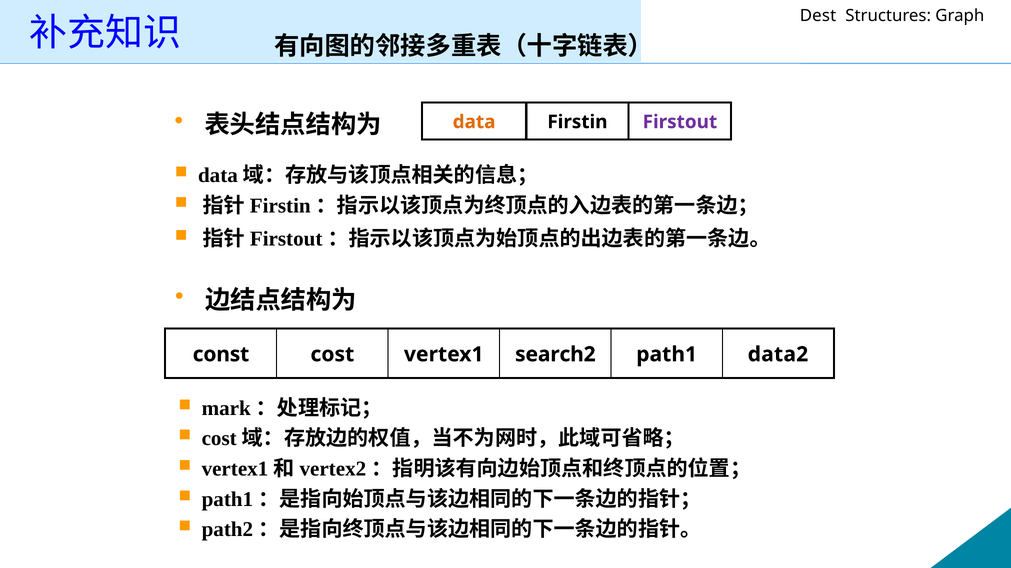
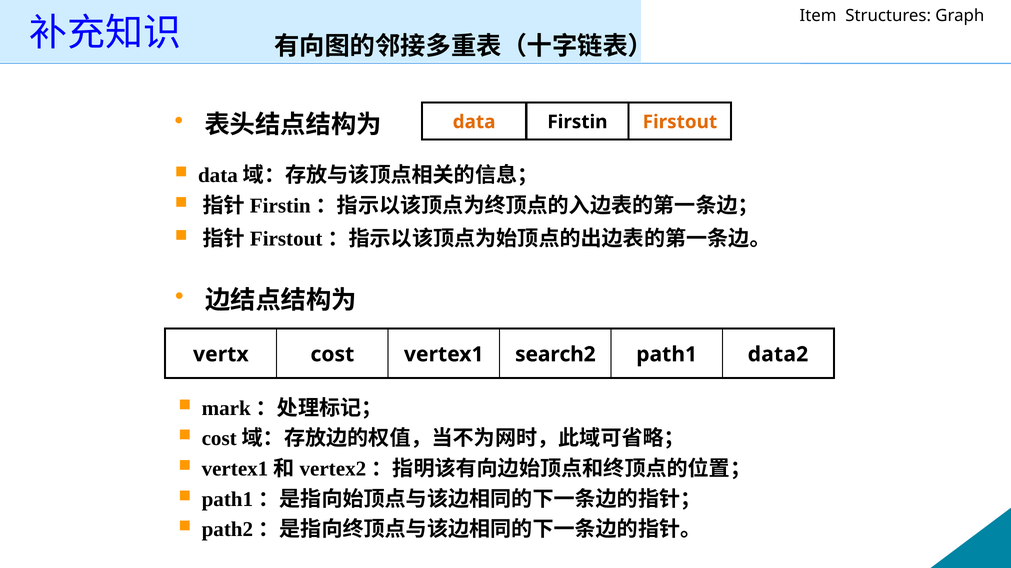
Dest: Dest -> Item
Firstout colour: purple -> orange
const: const -> vertx
